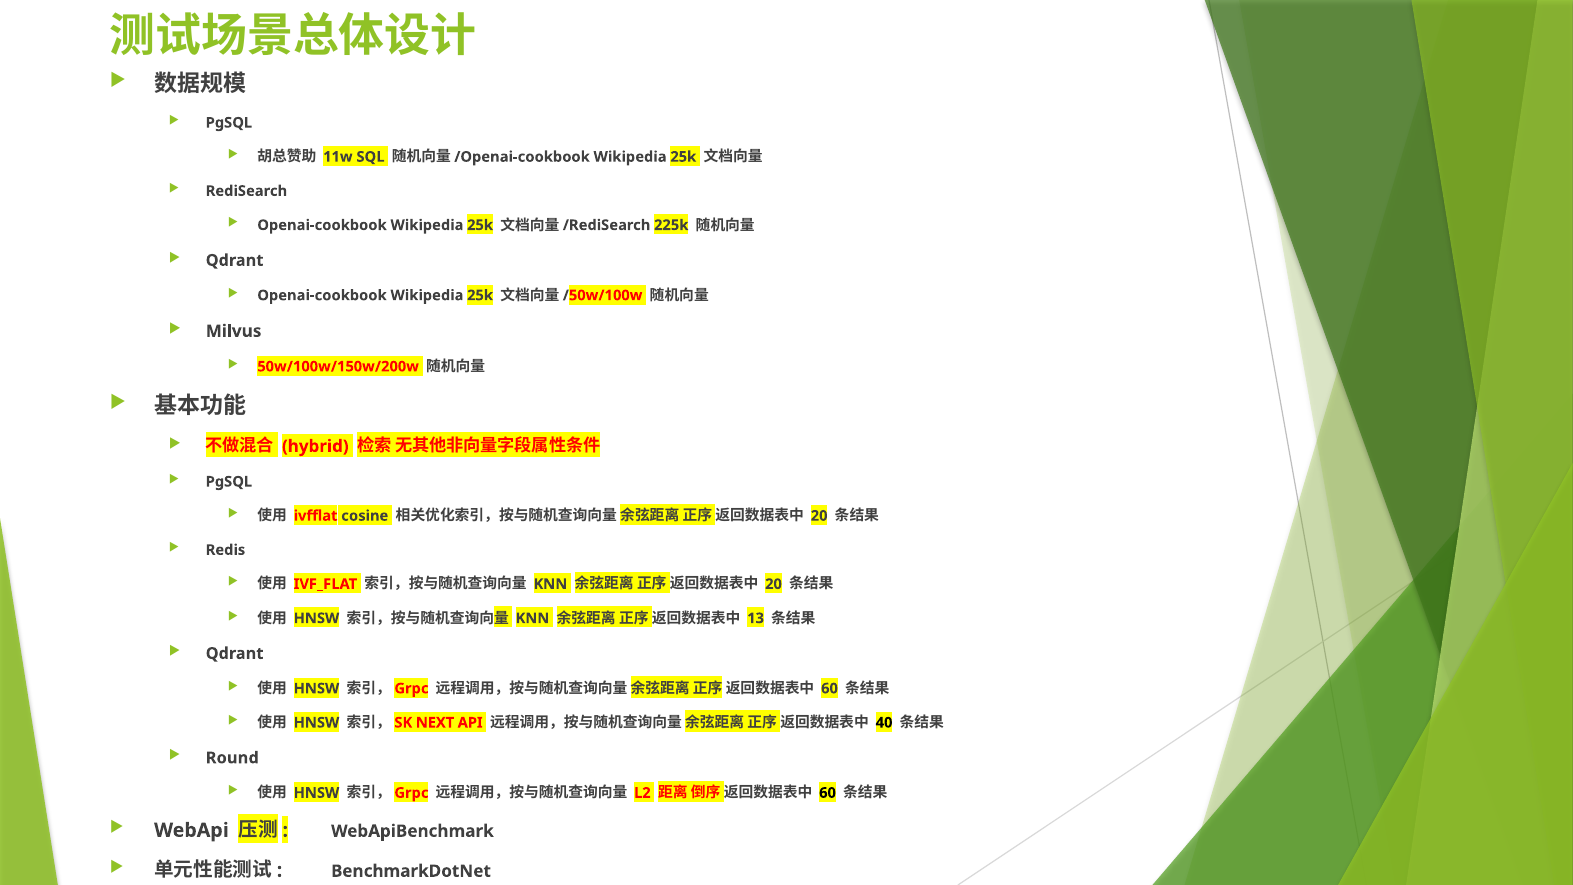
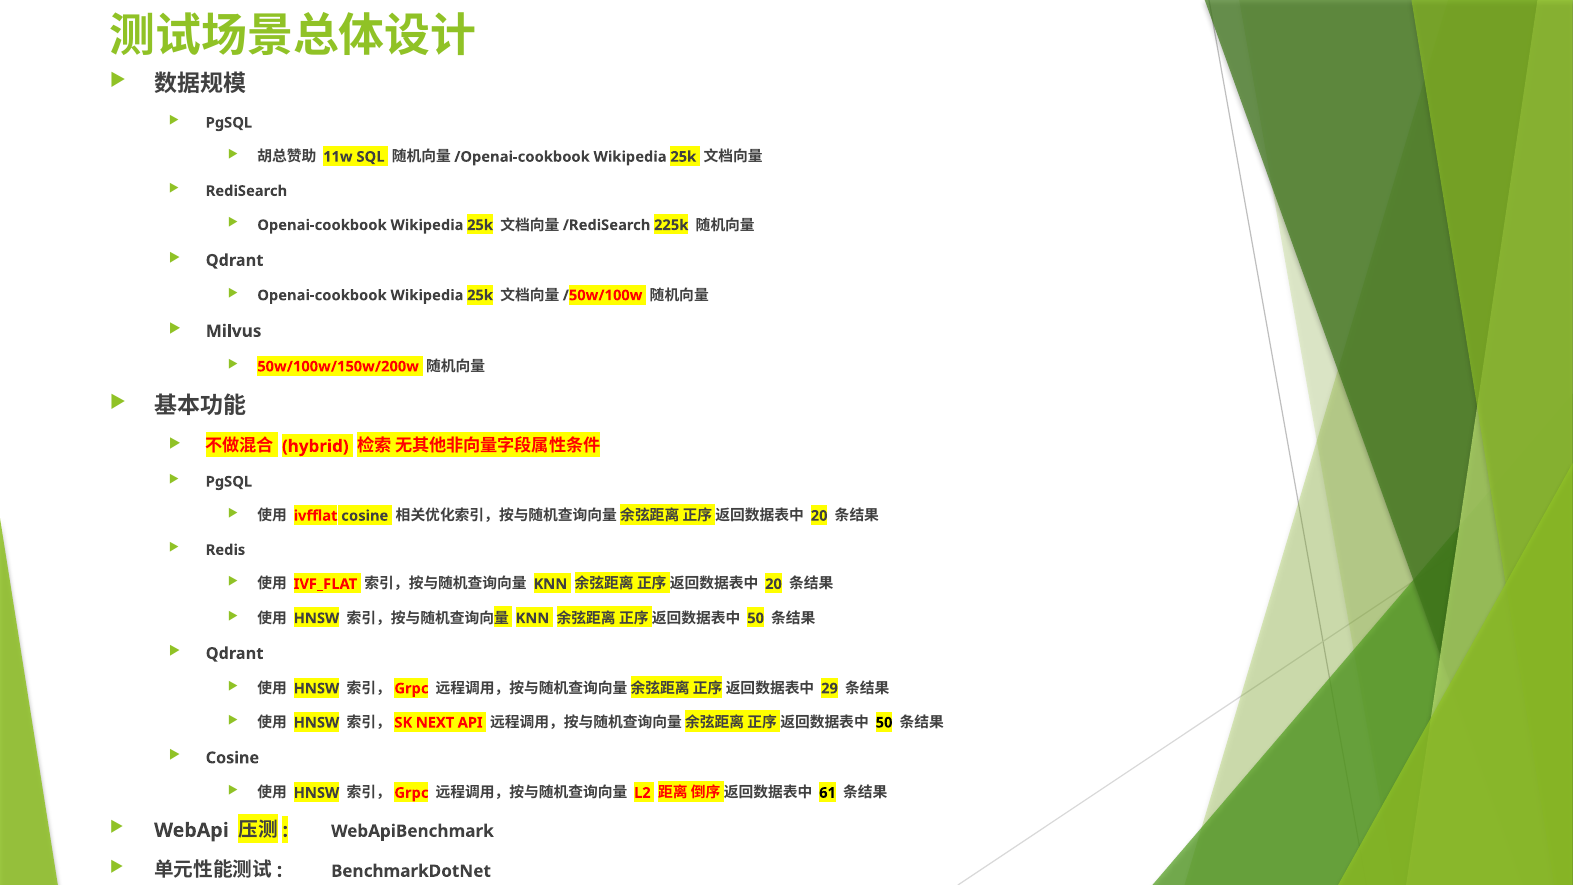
13 at (756, 618): 13 -> 50
60 at (830, 688): 60 -> 29
40 at (884, 722): 40 -> 50
Round at (232, 758): Round -> Cosine
60 at (828, 793): 60 -> 61
